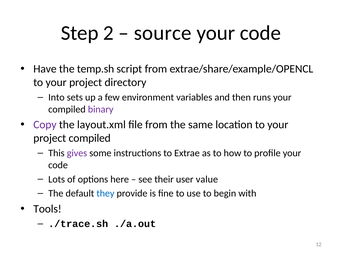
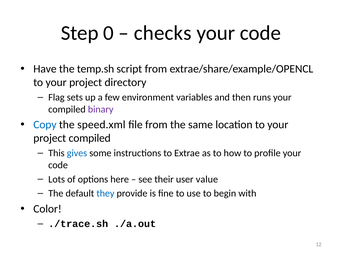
2: 2 -> 0
source: source -> checks
Into: Into -> Flag
Copy colour: purple -> blue
layout.xml: layout.xml -> speed.xml
gives colour: purple -> blue
Tools: Tools -> Color
